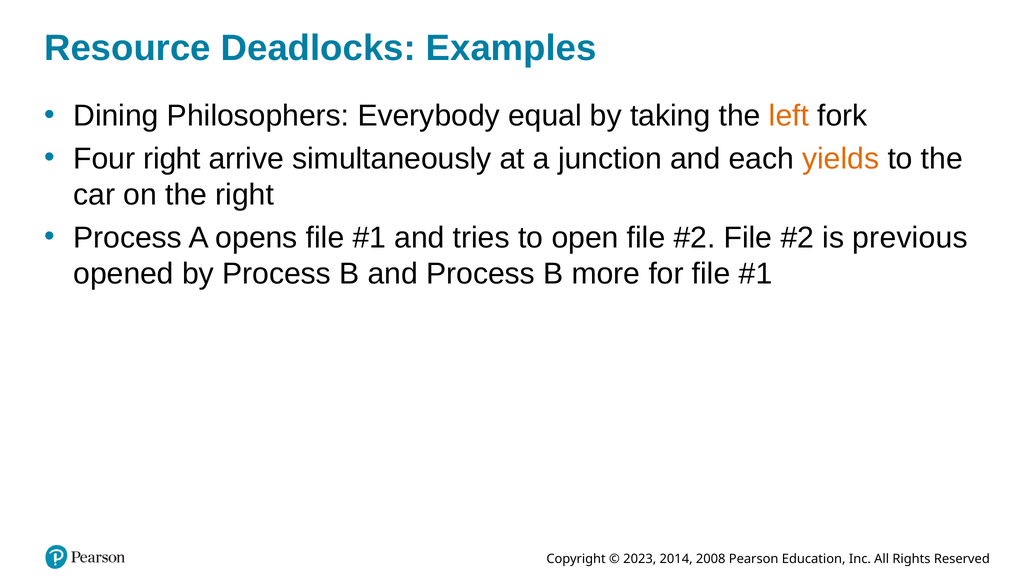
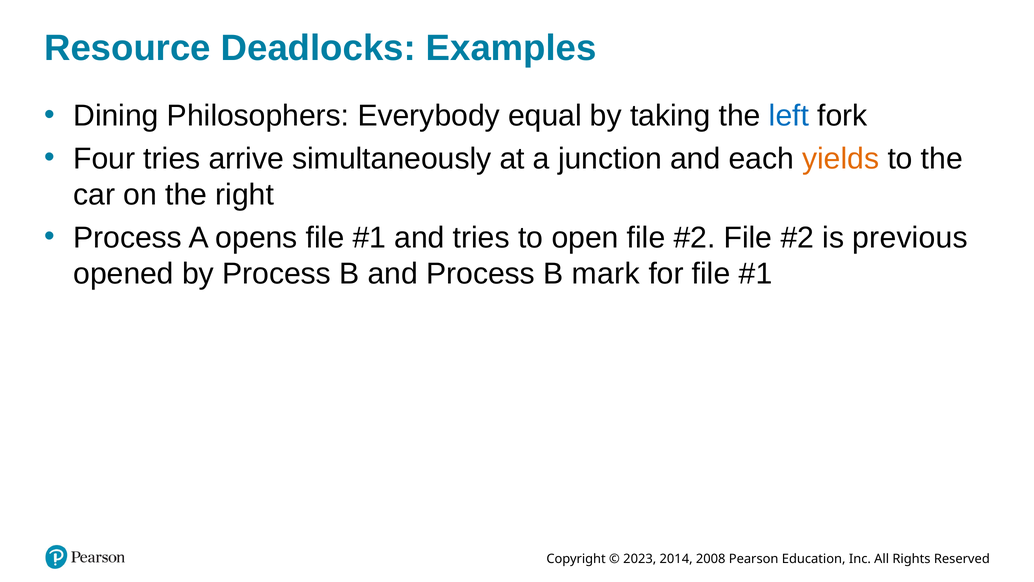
left colour: orange -> blue
Four right: right -> tries
more: more -> mark
